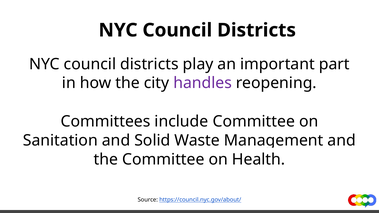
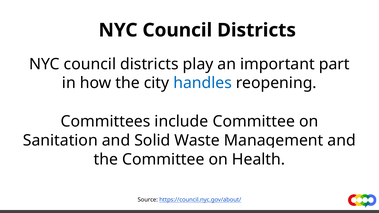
handles colour: purple -> blue
